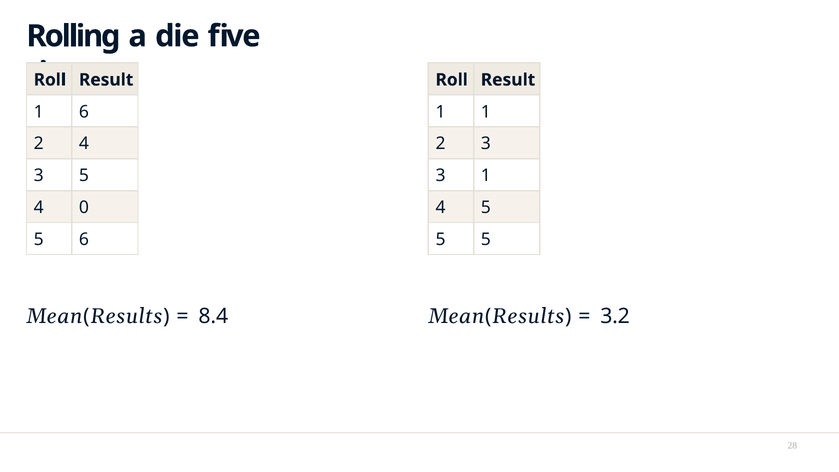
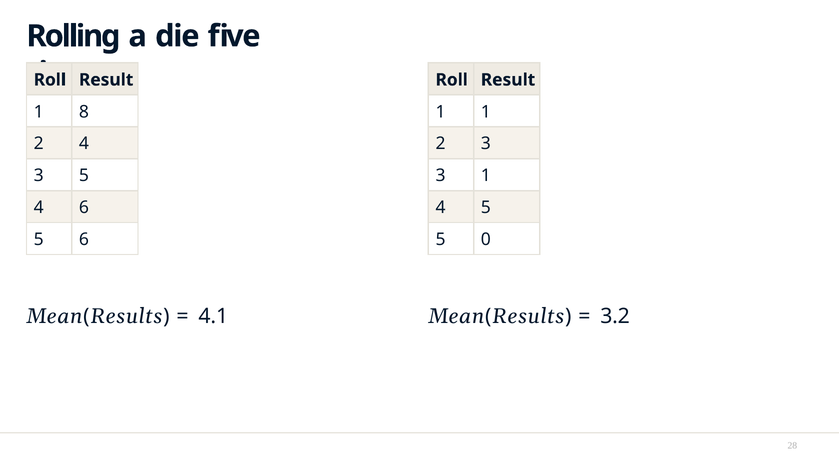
1 6: 6 -> 8
4 0: 0 -> 6
5 at (486, 240): 5 -> 0
8.4: 8.4 -> 4.1
